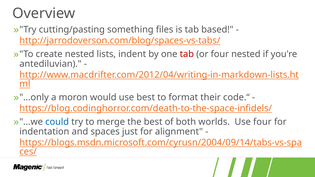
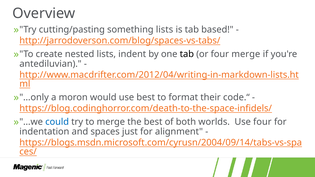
something files: files -> lists
tab at (187, 54) colour: red -> black
four nested: nested -> merge
